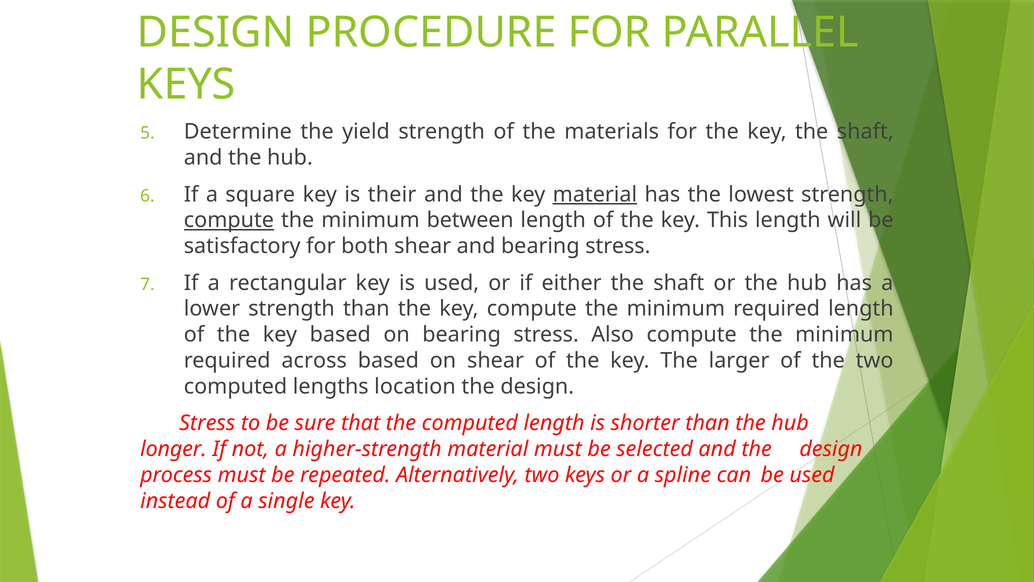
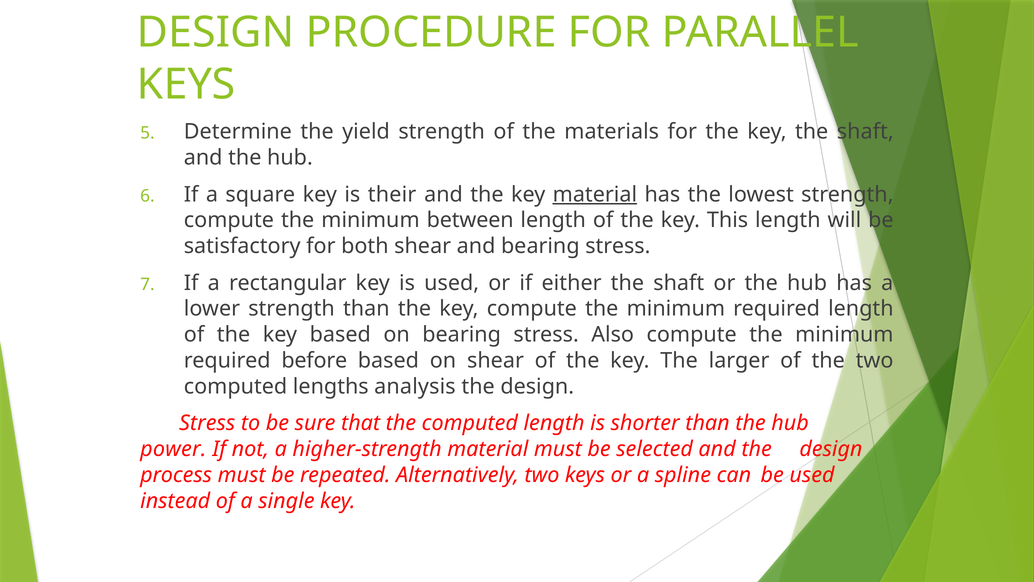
compute at (229, 220) underline: present -> none
across: across -> before
location: location -> analysis
longer: longer -> power
